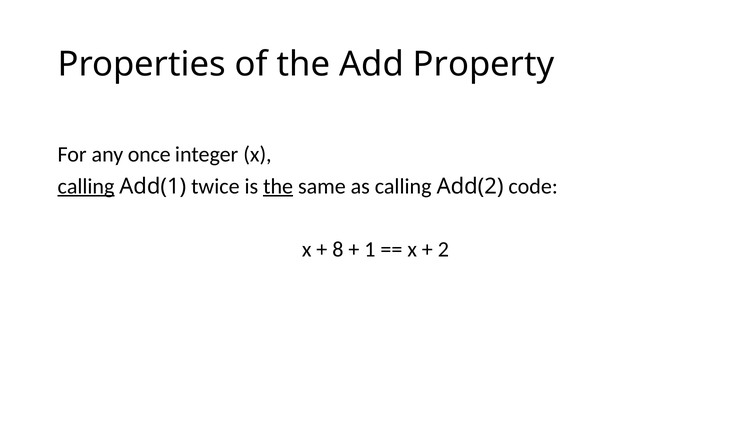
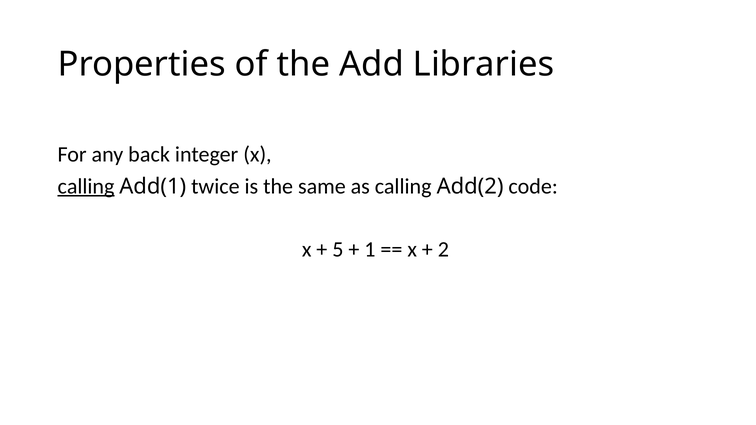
Property: Property -> Libraries
once: once -> back
the at (278, 186) underline: present -> none
8: 8 -> 5
